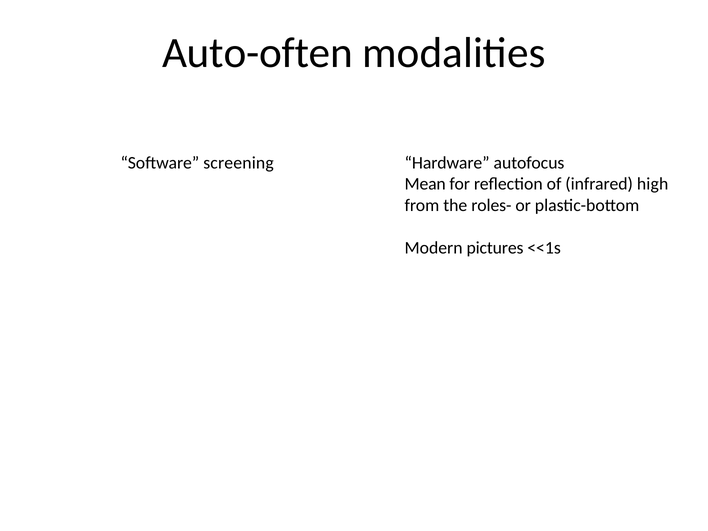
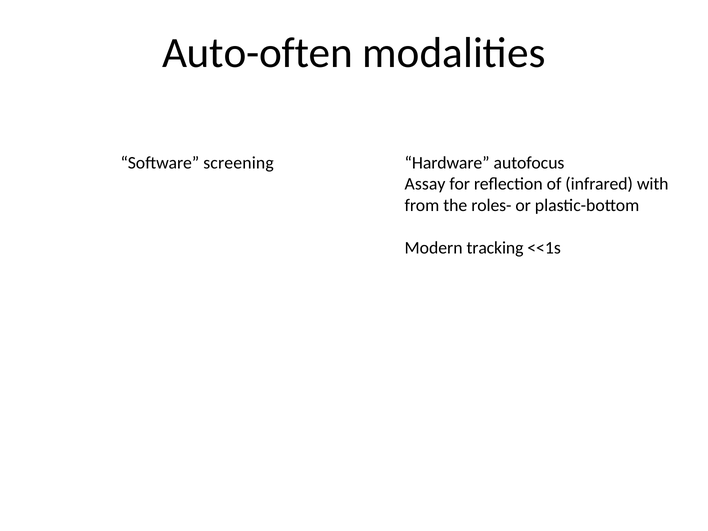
Mean: Mean -> Assay
high: high -> with
pictures: pictures -> tracking
